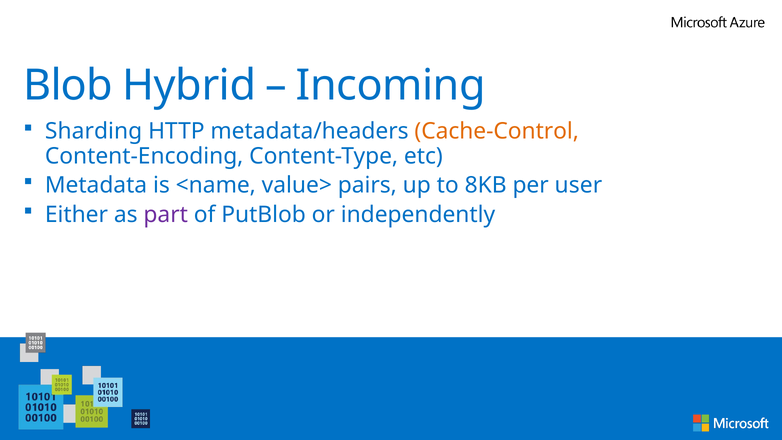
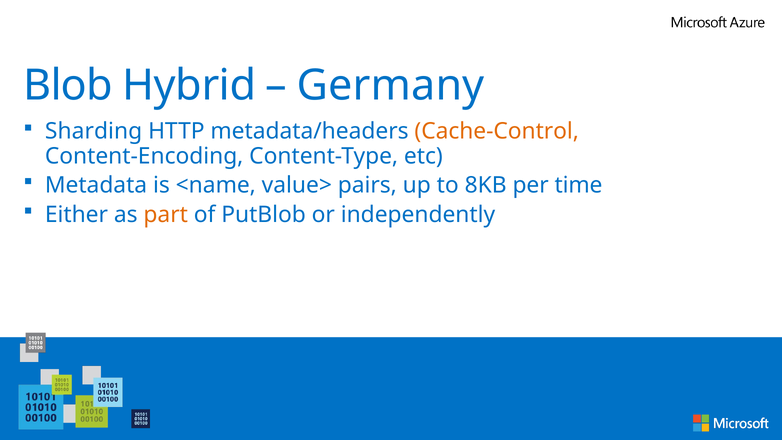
Incoming: Incoming -> Germany
user: user -> time
part colour: purple -> orange
